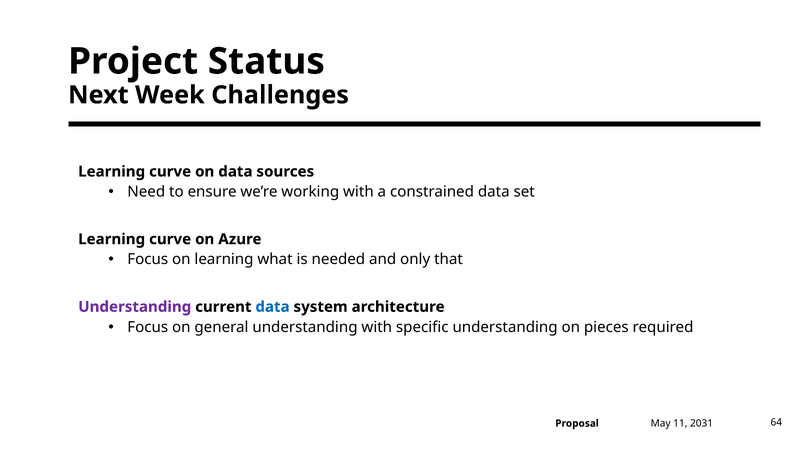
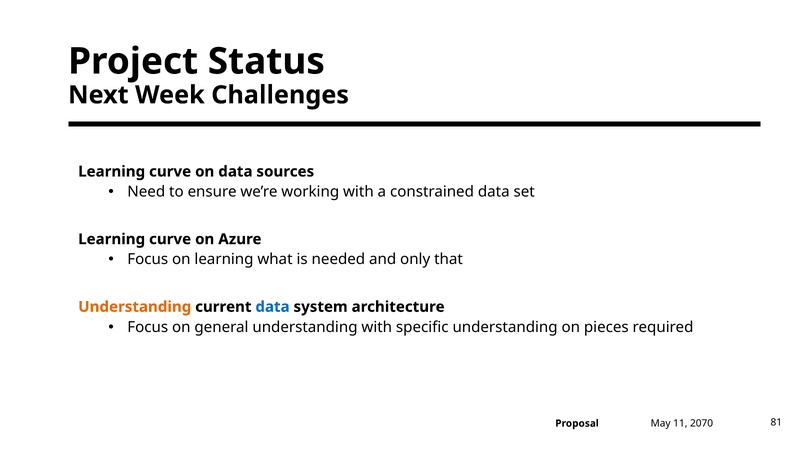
Understanding at (135, 307) colour: purple -> orange
2031: 2031 -> 2070
64: 64 -> 81
